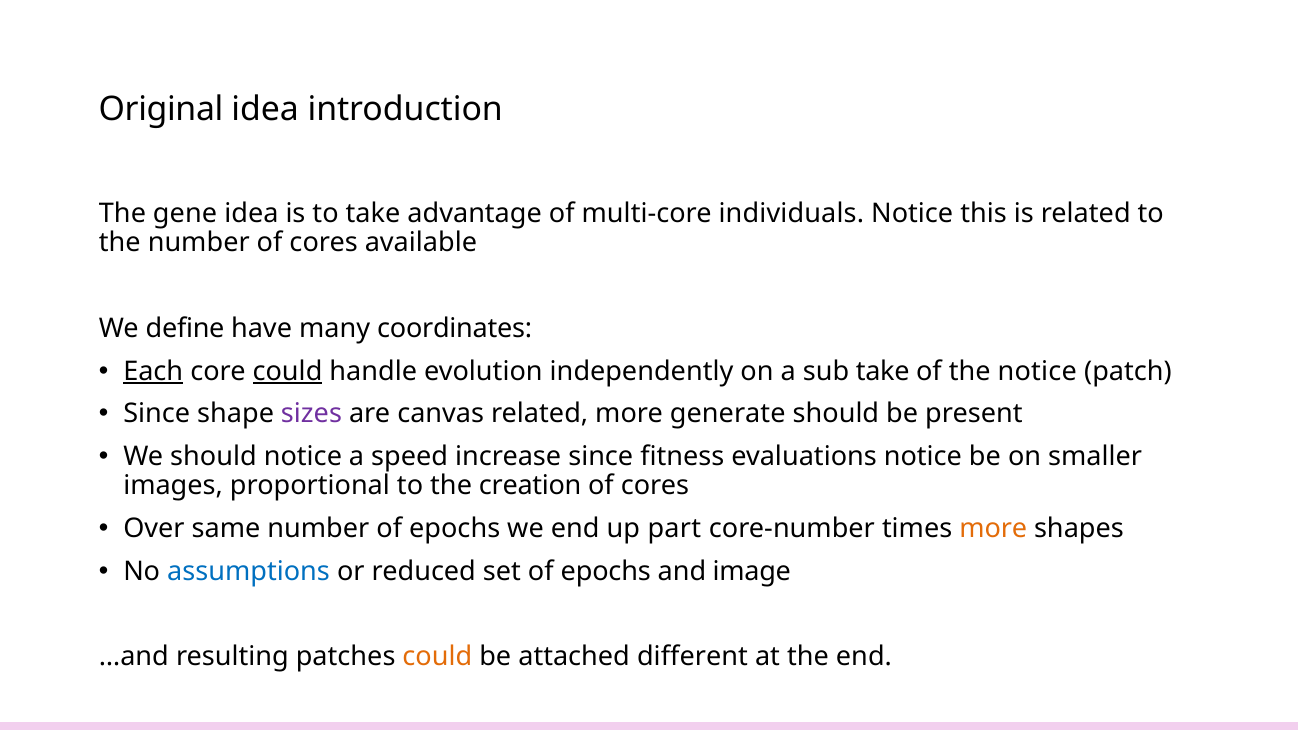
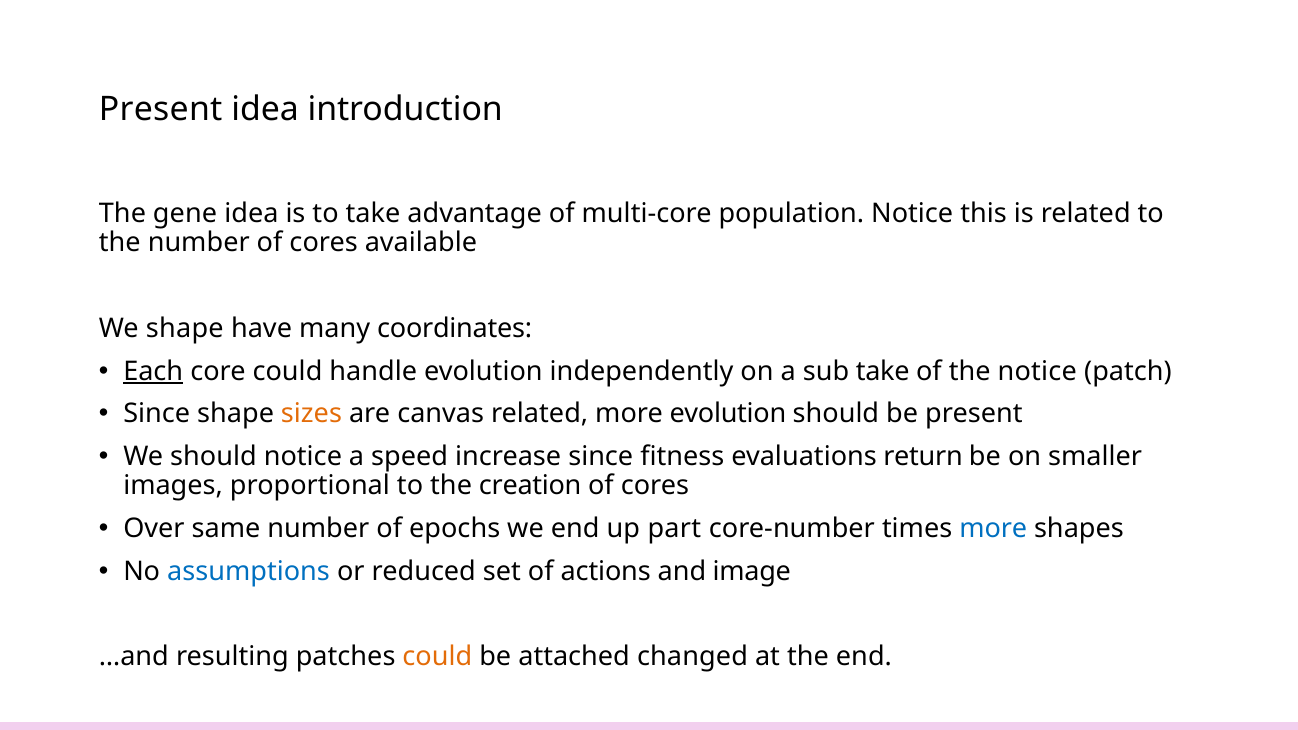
Original at (161, 109): Original -> Present
individuals: individuals -> population
We define: define -> shape
could at (287, 371) underline: present -> none
sizes colour: purple -> orange
more generate: generate -> evolution
evaluations notice: notice -> return
more at (993, 529) colour: orange -> blue
set of epochs: epochs -> actions
different: different -> changed
